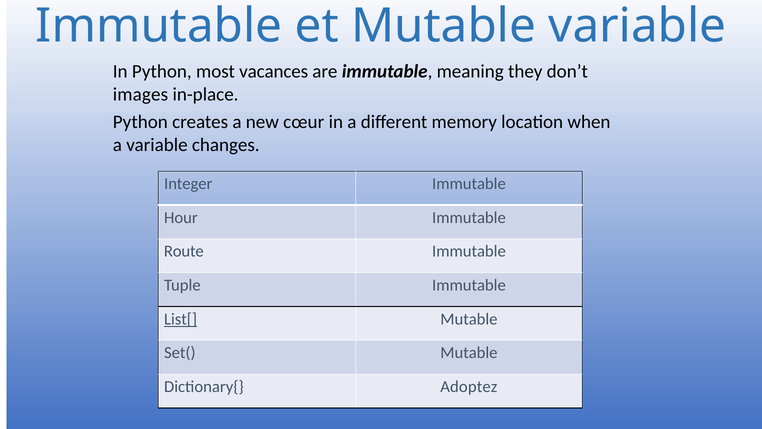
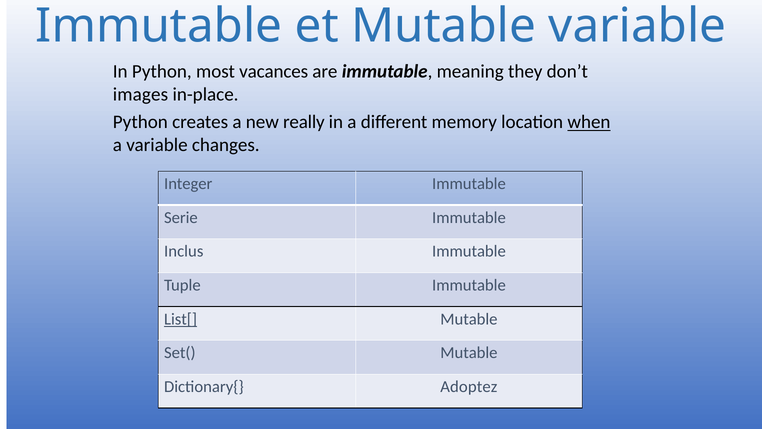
cœur: cœur -> really
when underline: none -> present
Hour: Hour -> Serie
Route: Route -> Inclus
